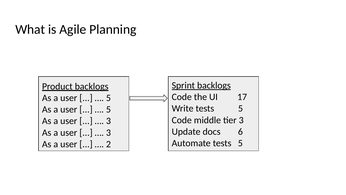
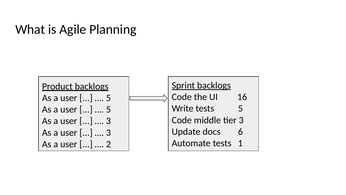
17: 17 -> 16
Automate tests 5: 5 -> 1
